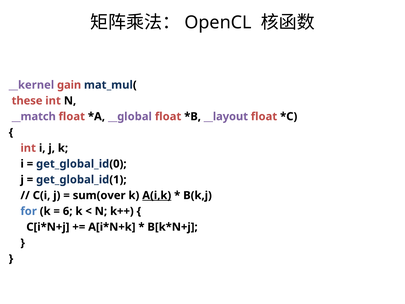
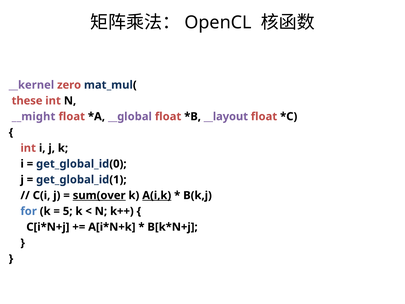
gain: gain -> zero
__match: __match -> __might
sum(over underline: none -> present
6: 6 -> 5
